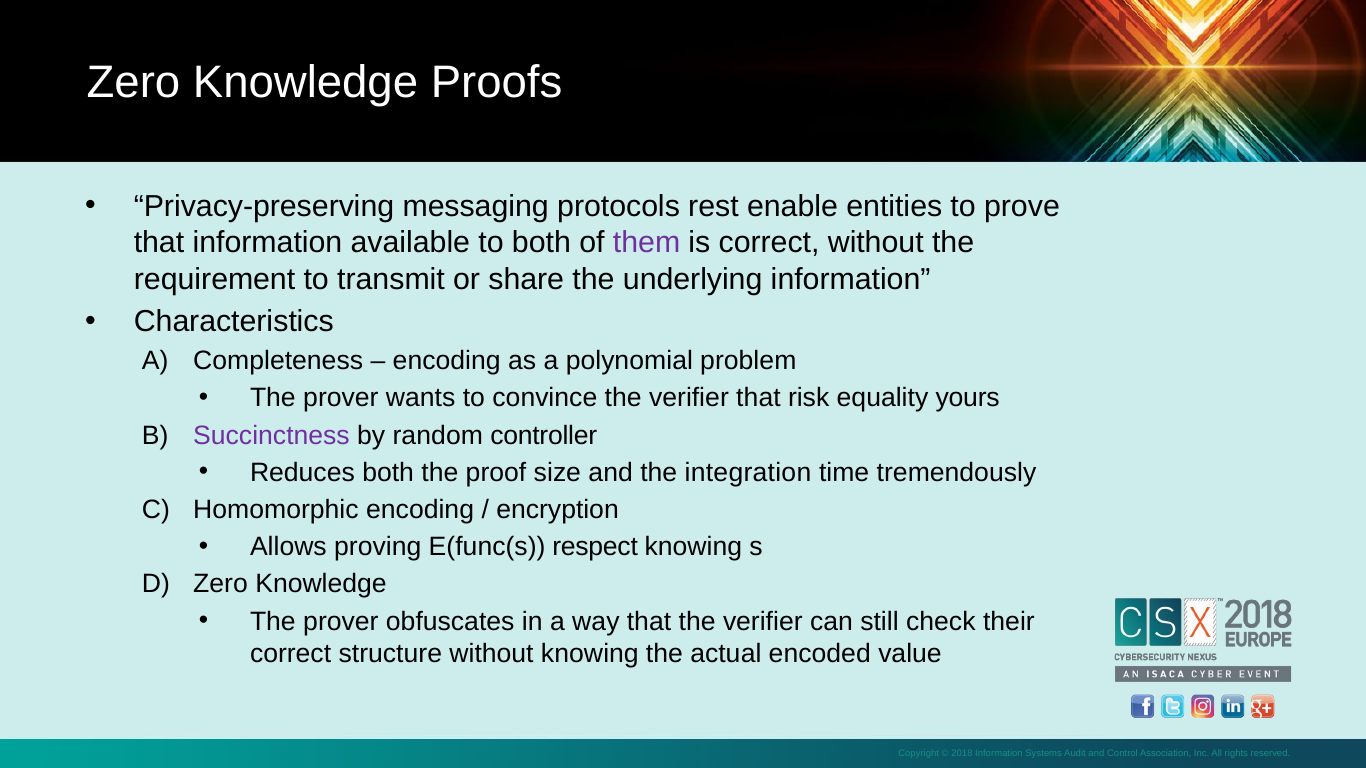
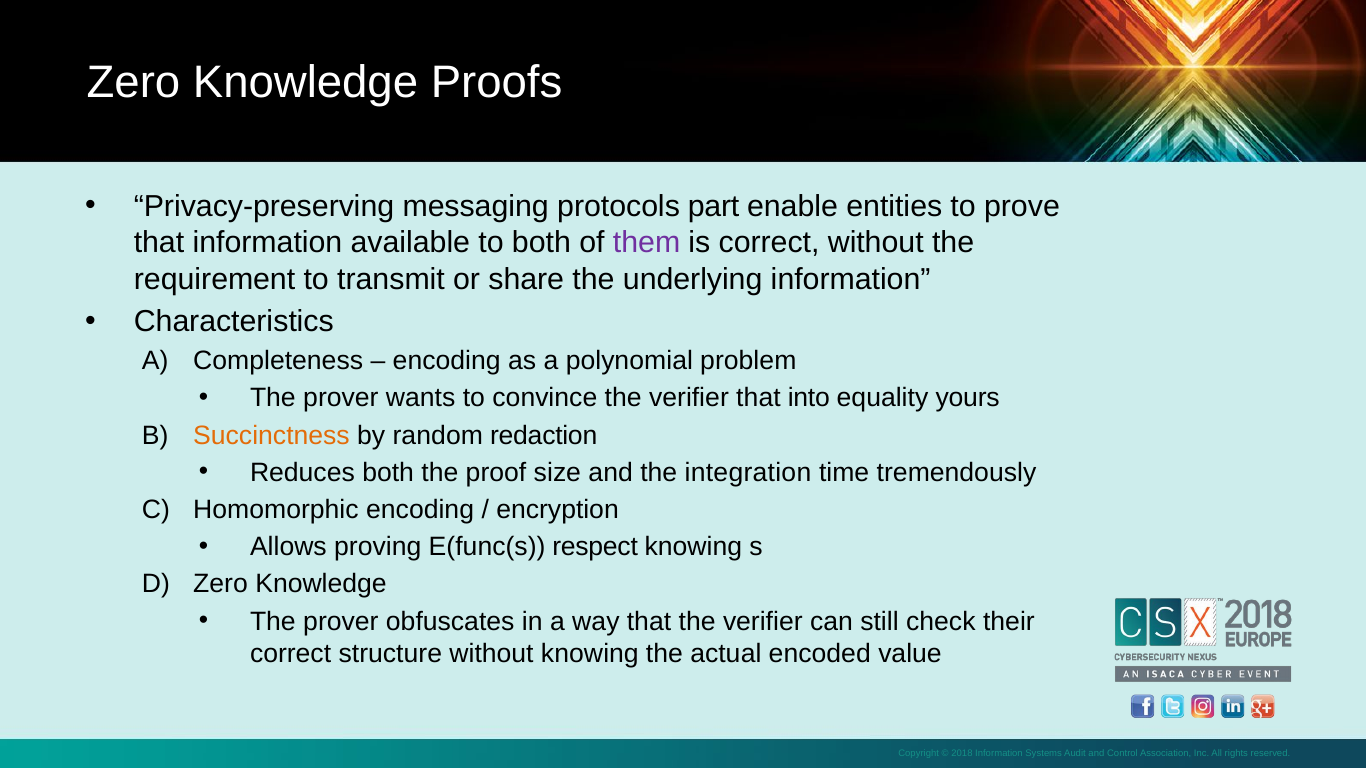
rest: rest -> part
risk: risk -> into
Succinctness colour: purple -> orange
controller: controller -> redaction
